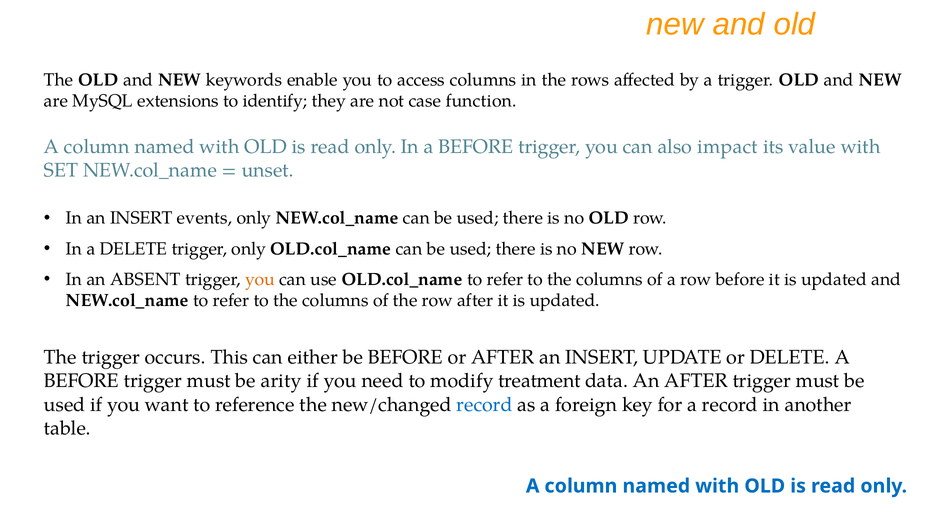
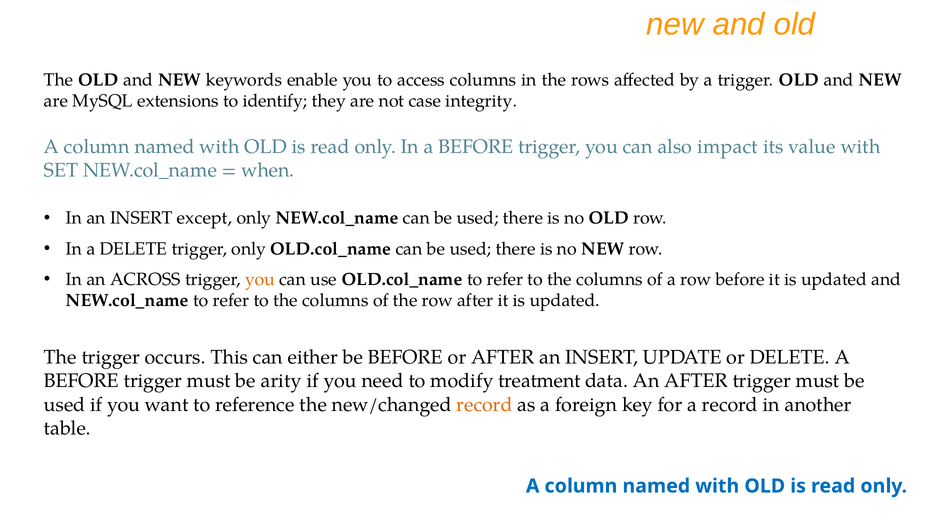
function: function -> integrity
unset: unset -> when
events: events -> except
ABSENT: ABSENT -> ACROSS
record at (485, 404) colour: blue -> orange
